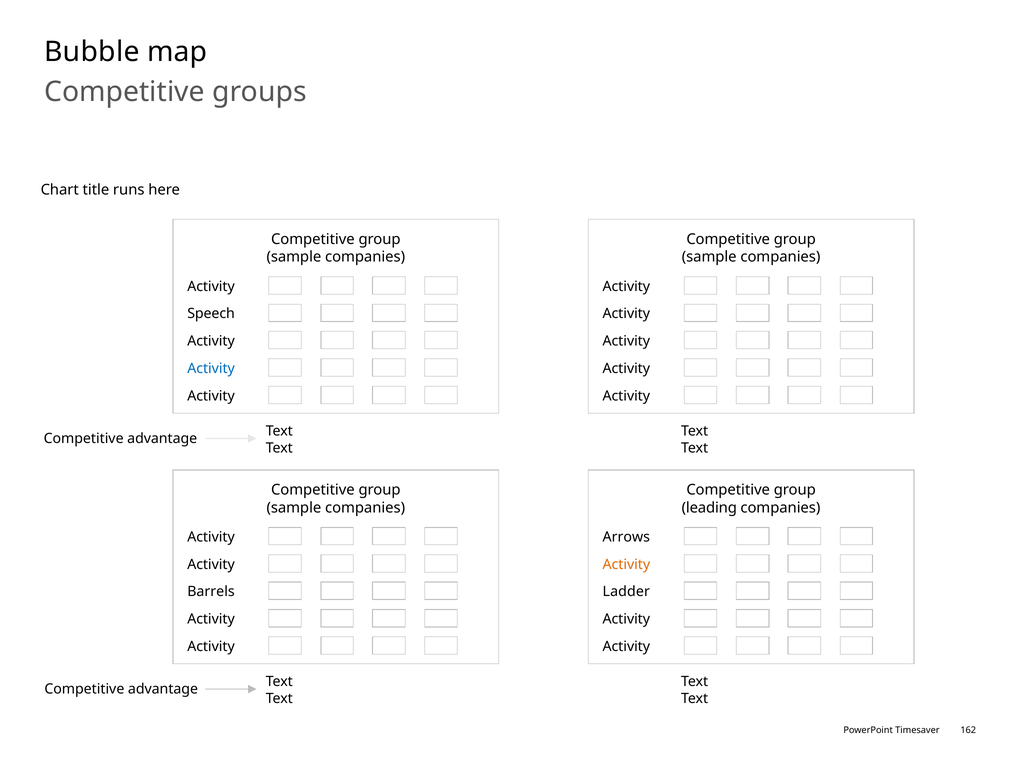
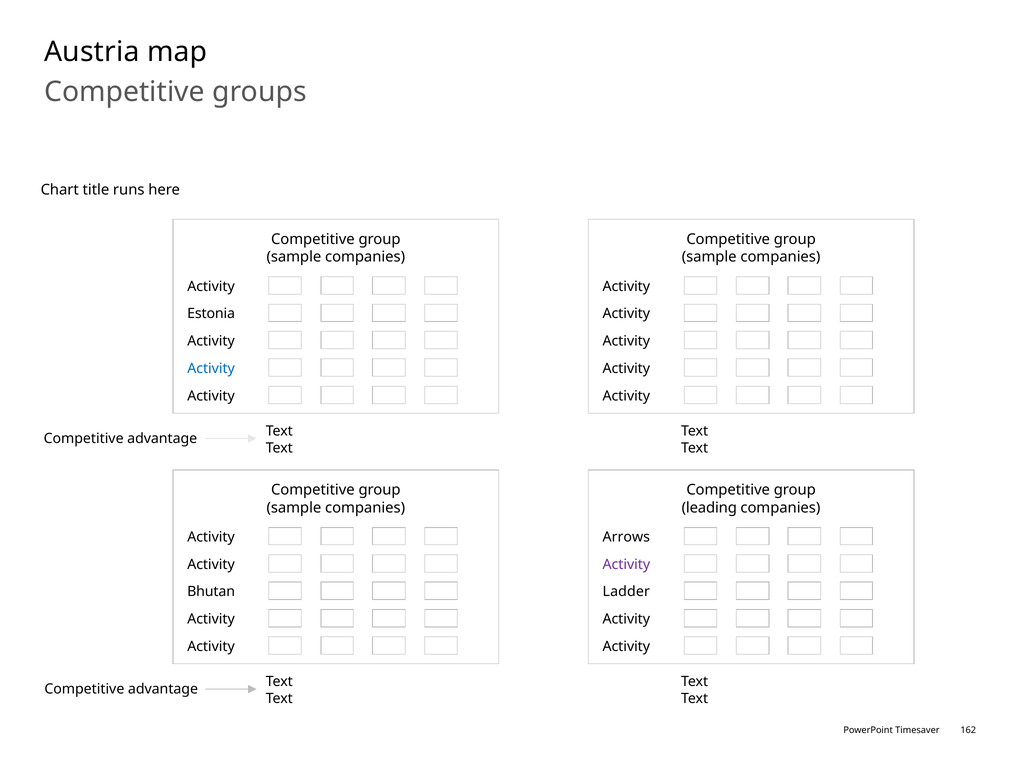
Bubble: Bubble -> Austria
Speech: Speech -> Estonia
Activity at (626, 564) colour: orange -> purple
Barrels: Barrels -> Bhutan
